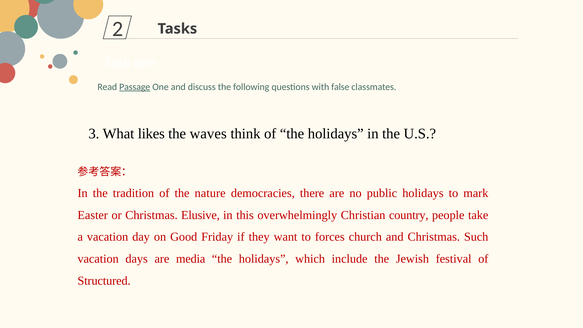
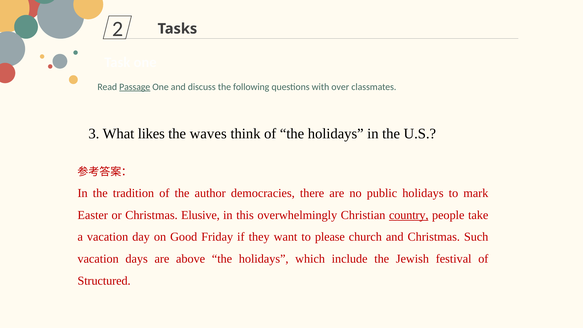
false: false -> over
nature: nature -> author
country underline: none -> present
forces: forces -> please
media: media -> above
